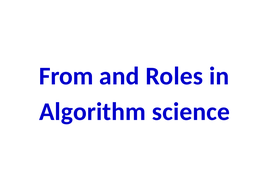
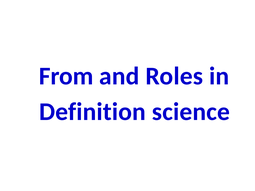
Algorithm: Algorithm -> Definition
